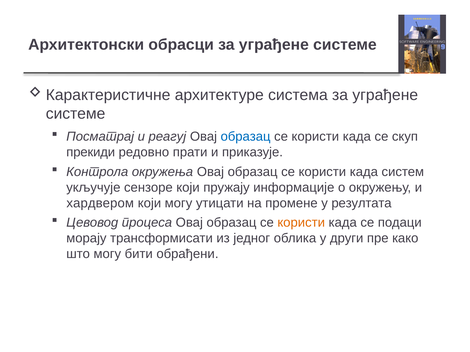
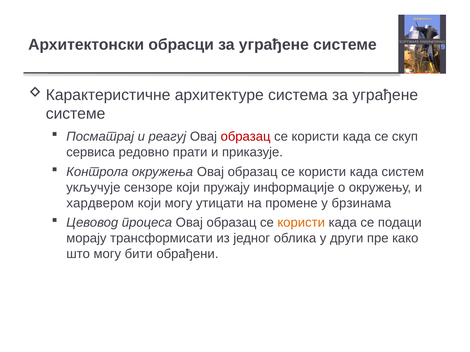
образац at (246, 137) colour: blue -> red
прекиди: прекиди -> сервиса
резултата: резултата -> брзинама
